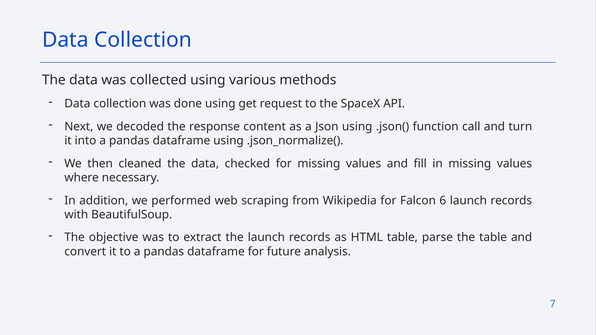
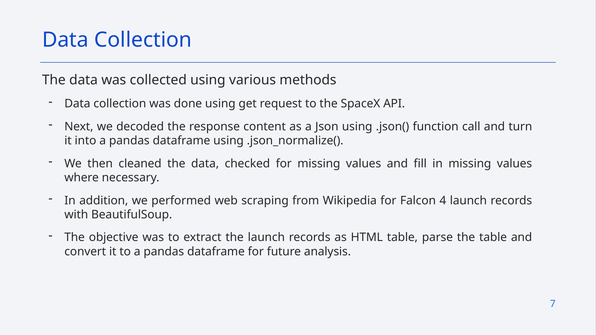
6: 6 -> 4
